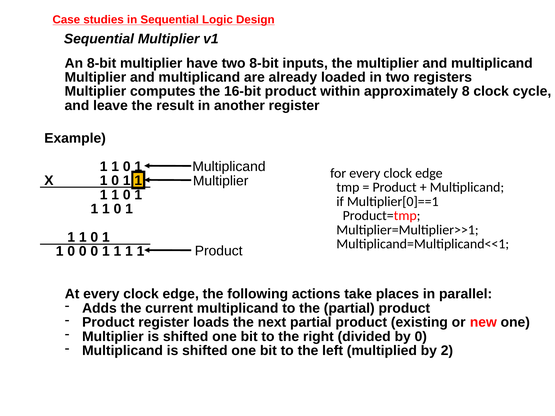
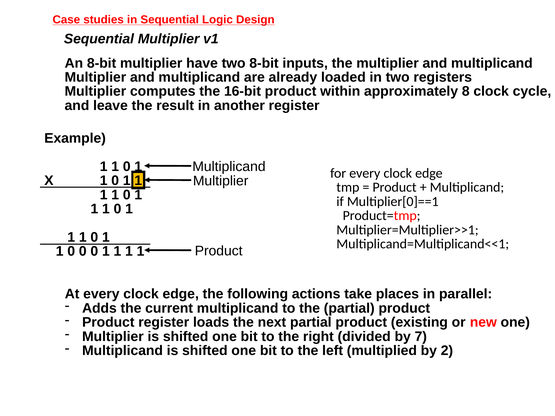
by 0: 0 -> 7
